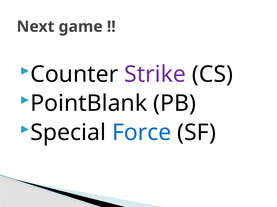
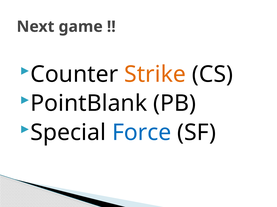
Strike colour: purple -> orange
